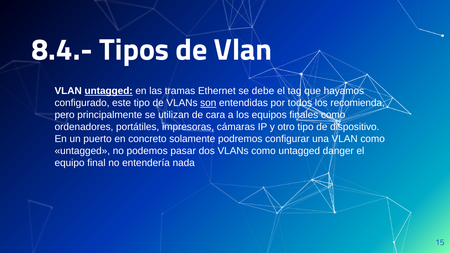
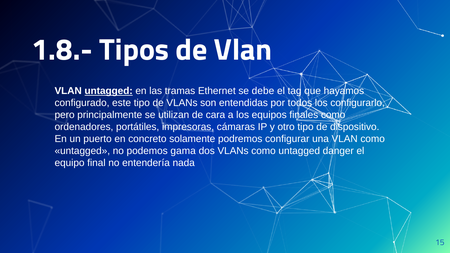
8.4.-: 8.4.- -> 1.8.-
son underline: present -> none
recomienda: recomienda -> configurarlo
pasar: pasar -> gama
